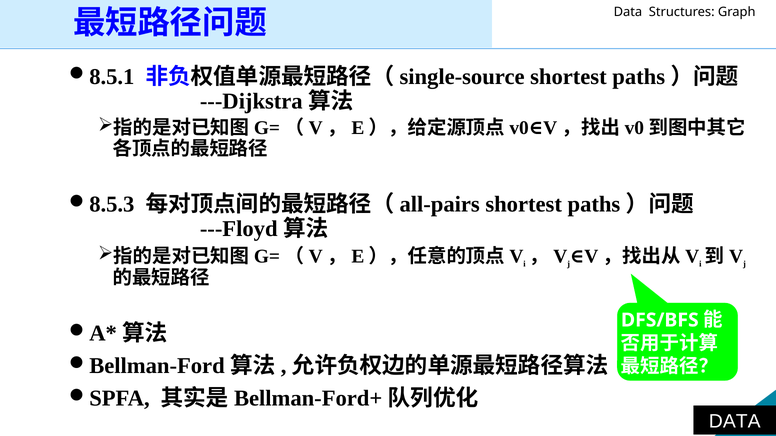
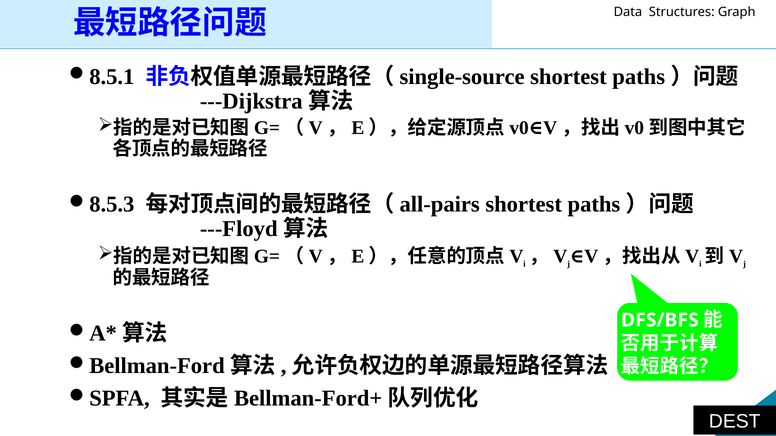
DATA at (735, 422): DATA -> DEST
